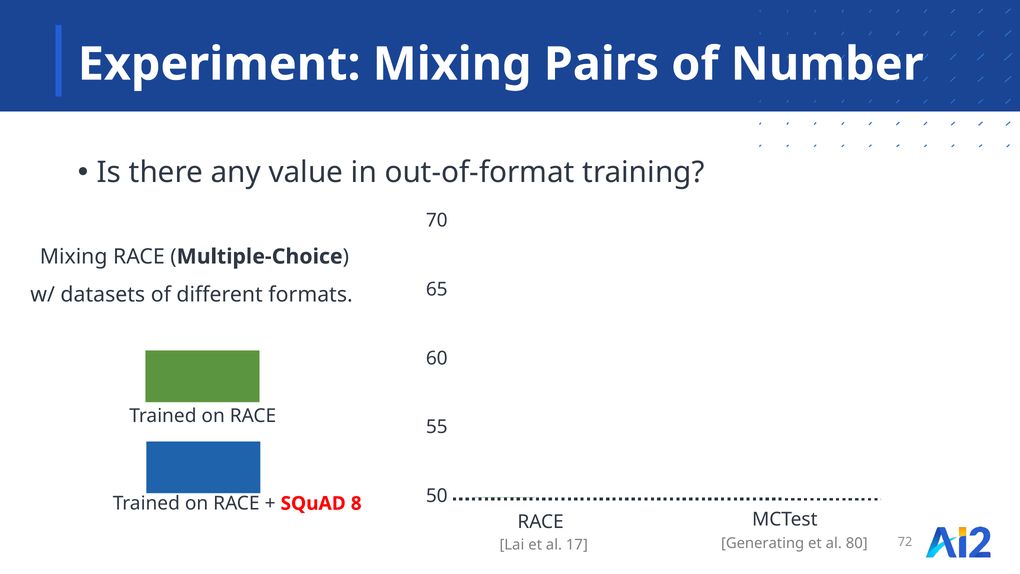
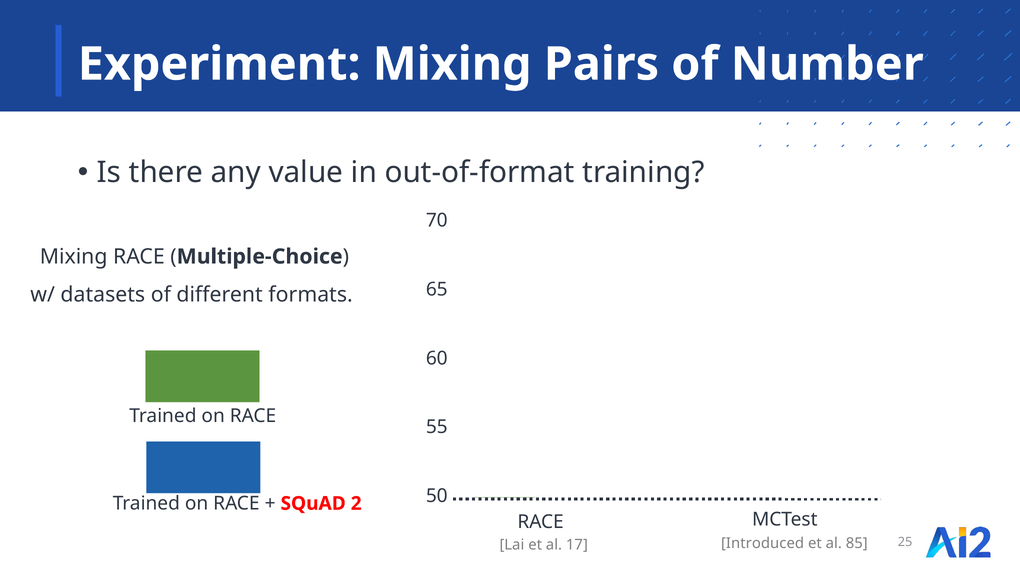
8: 8 -> 2
Generating: Generating -> Introduced
80: 80 -> 85
72: 72 -> 25
